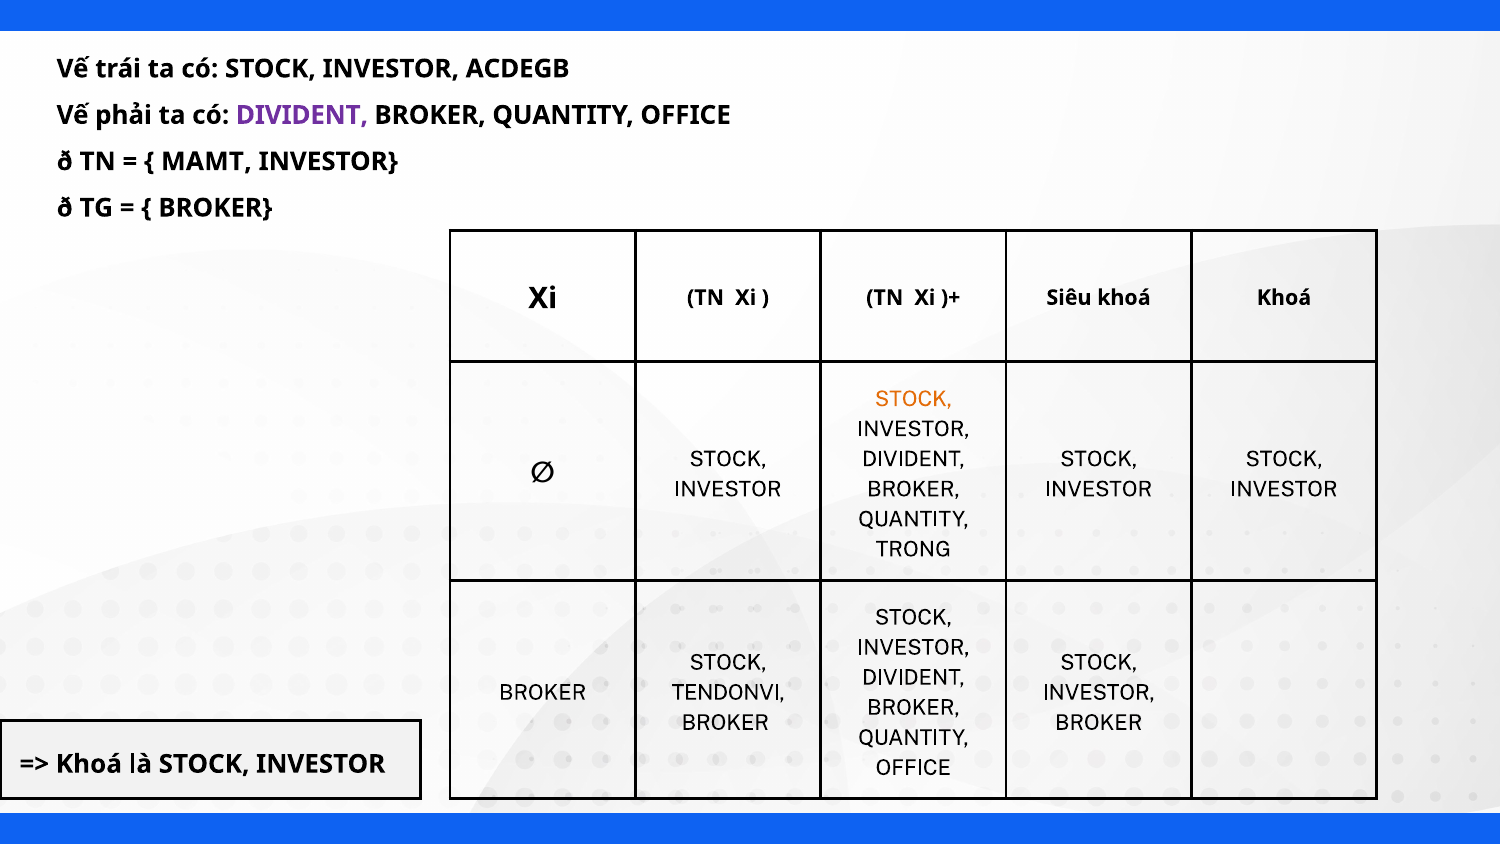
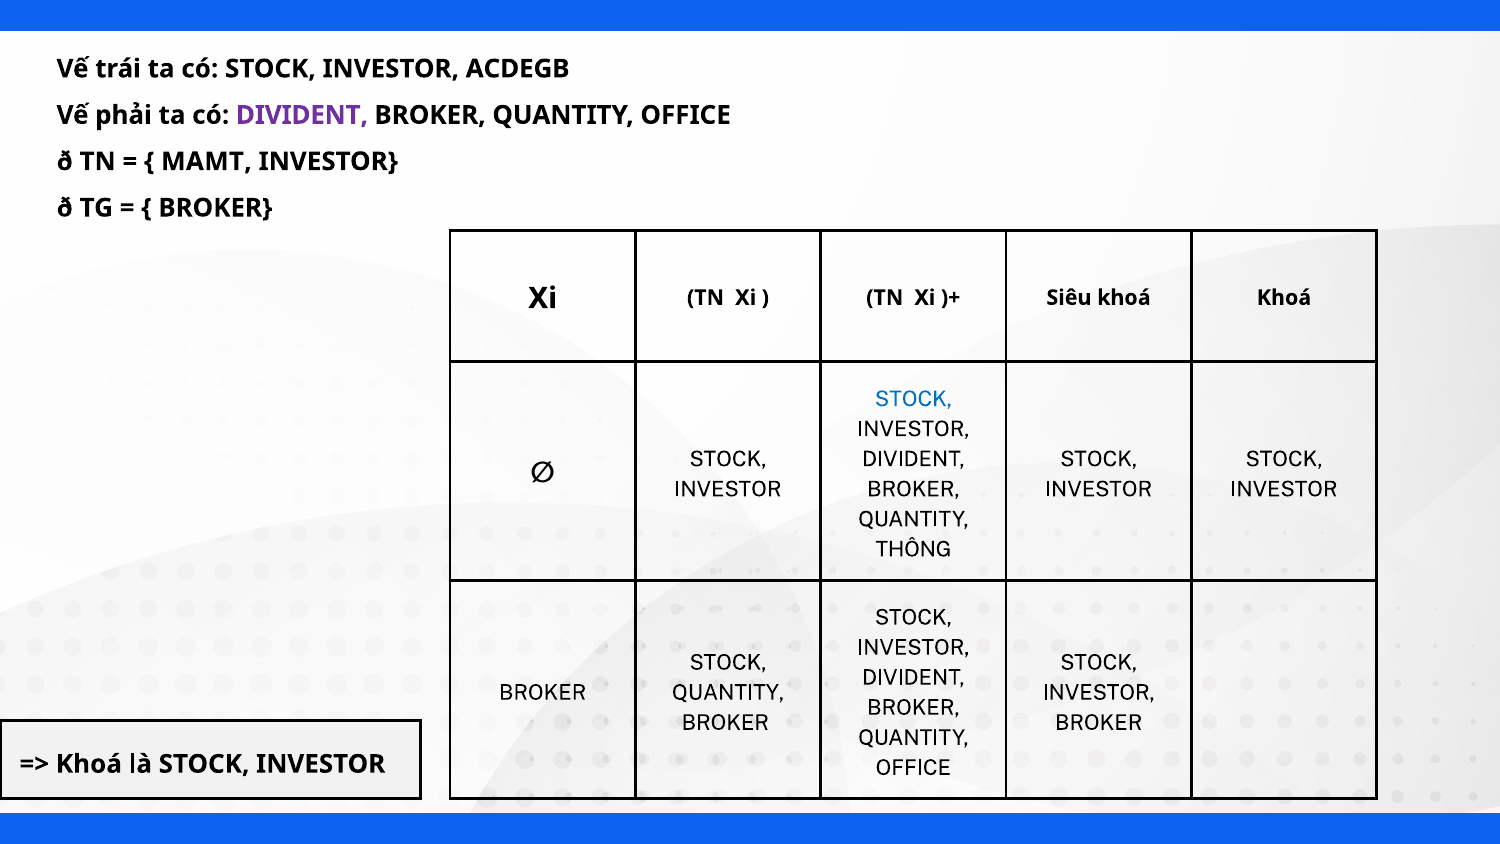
STOCK at (913, 399) colour: orange -> blue
TRONG: TRONG -> THÔNG
TENDONVI at (728, 692): TENDONVI -> QUANTITY
